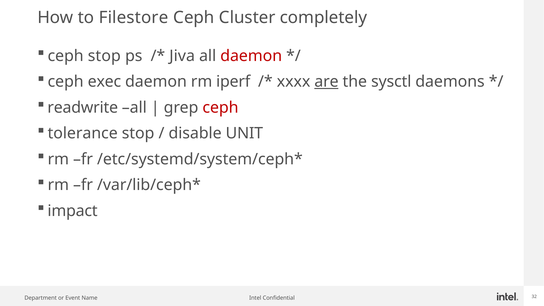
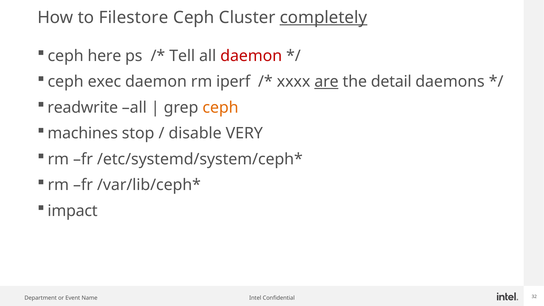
completely underline: none -> present
ceph stop: stop -> here
Jiva: Jiva -> Tell
sysctl: sysctl -> detail
ceph at (221, 108) colour: red -> orange
tolerance: tolerance -> machines
UNIT: UNIT -> VERY
